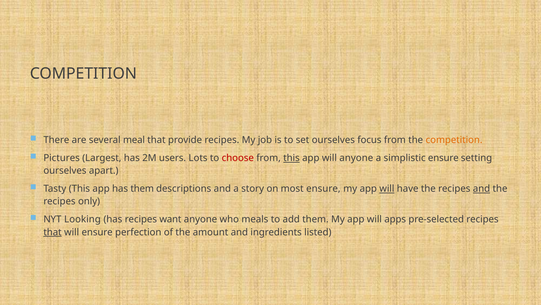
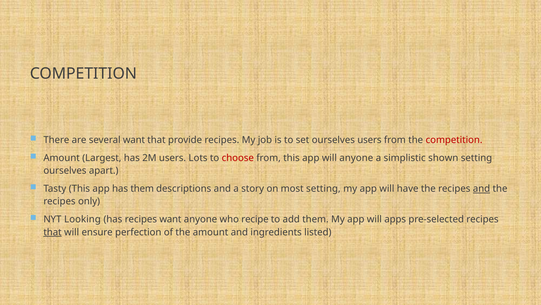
several meal: meal -> want
ourselves focus: focus -> users
competition at (454, 140) colour: orange -> red
Pictures at (62, 158): Pictures -> Amount
this at (291, 158) underline: present -> none
simplistic ensure: ensure -> shown
most ensure: ensure -> setting
will at (387, 188) underline: present -> none
meals: meals -> recipe
